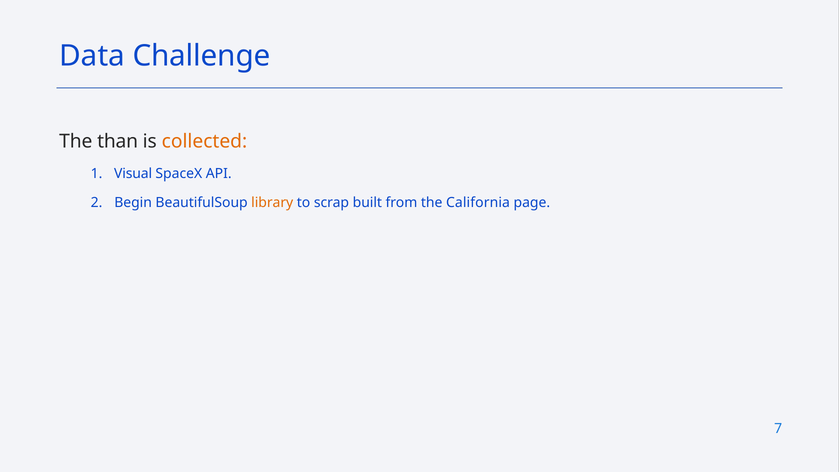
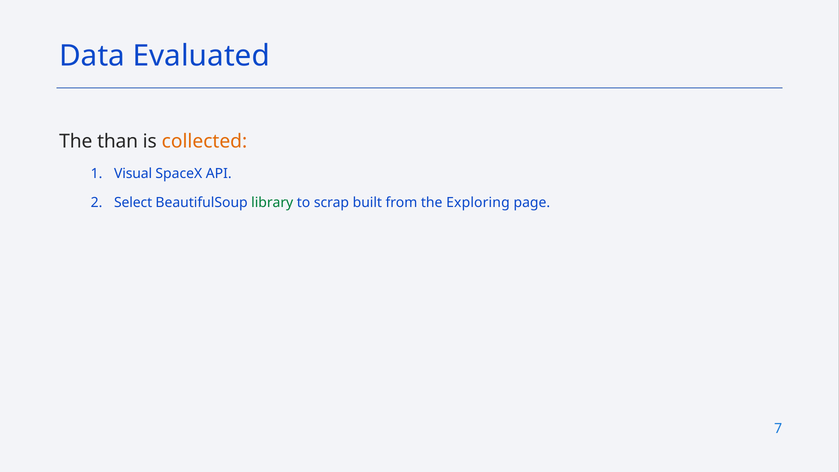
Challenge: Challenge -> Evaluated
Begin: Begin -> Select
library colour: orange -> green
California: California -> Exploring
